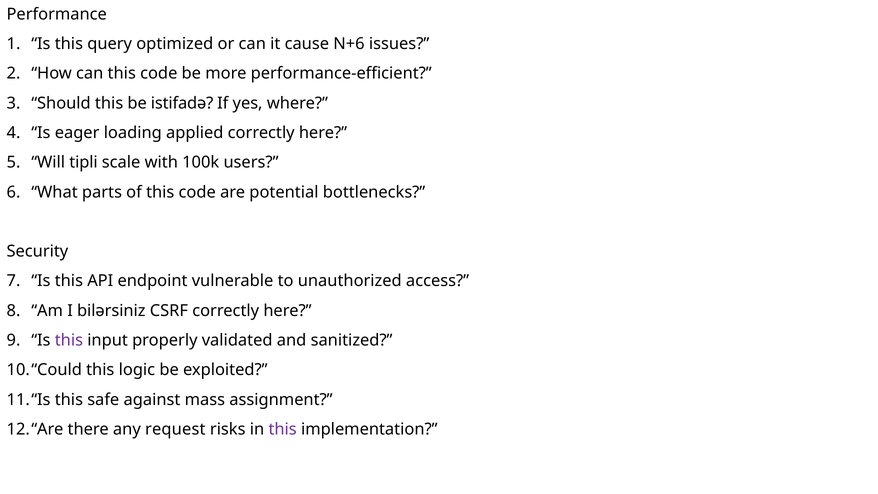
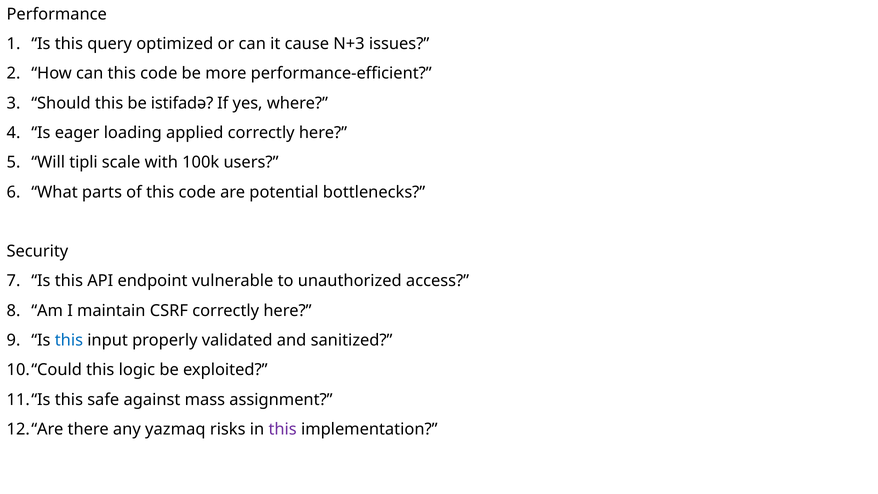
N+6: N+6 -> N+3
bilərsiniz: bilərsiniz -> maintain
this at (69, 340) colour: purple -> blue
request: request -> yazmaq
